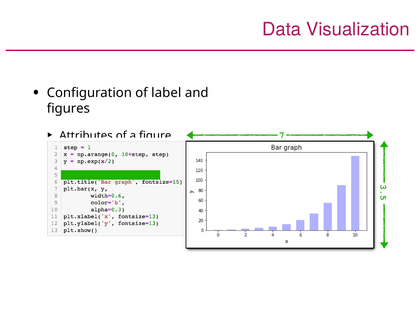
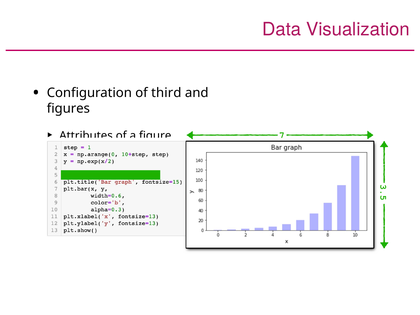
label: label -> third
